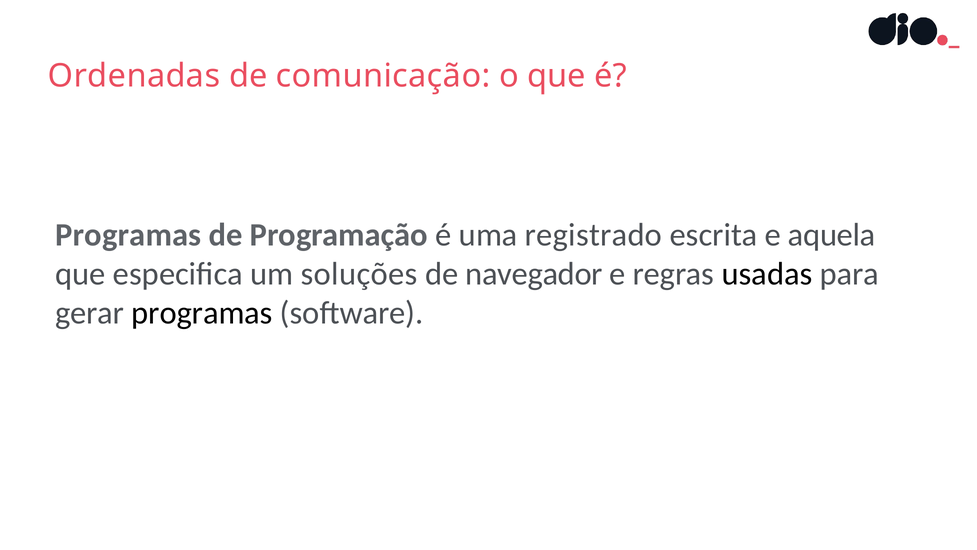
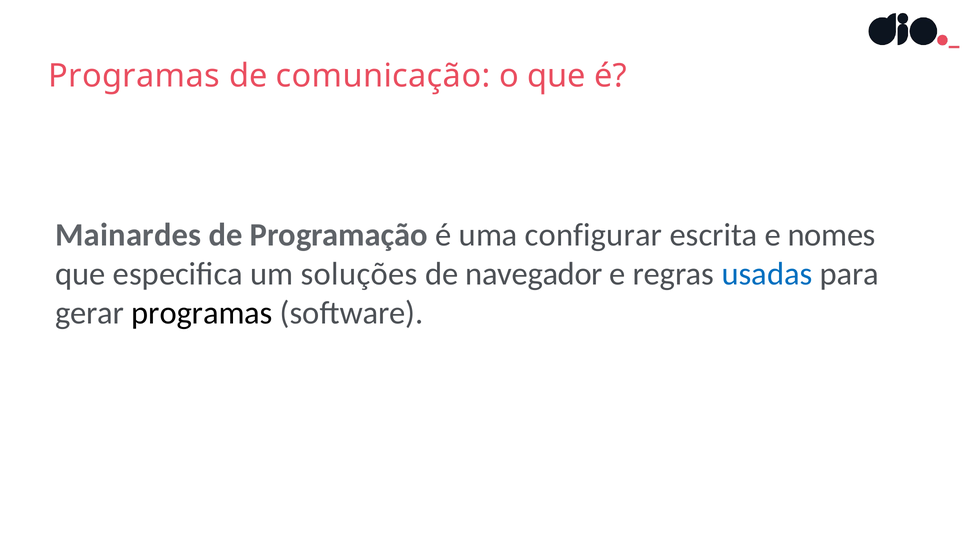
Ordenadas at (134, 76): Ordenadas -> Programas
Programas at (128, 235): Programas -> Mainardes
registrado: registrado -> configurar
aquela: aquela -> nomes
usadas colour: black -> blue
